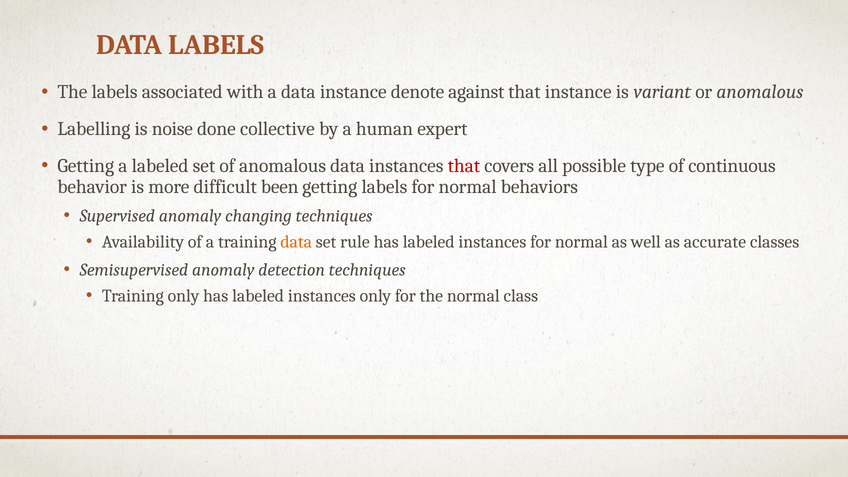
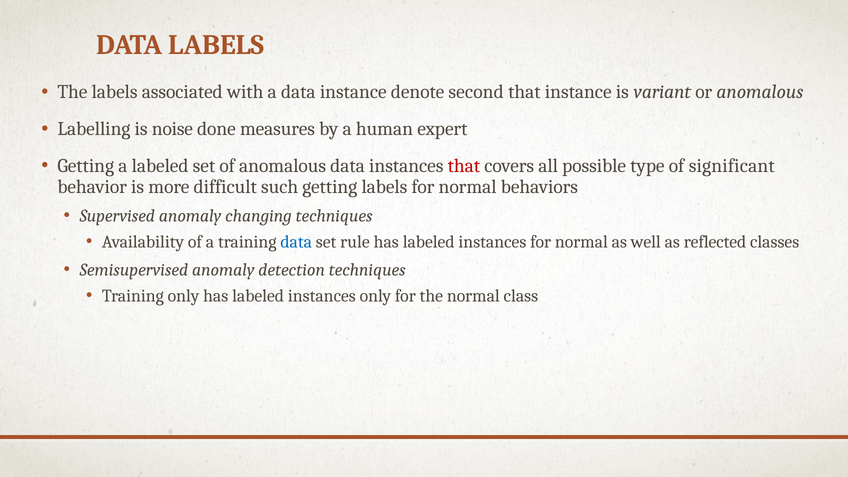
against: against -> second
collective: collective -> measures
continuous: continuous -> significant
been: been -> such
data at (296, 242) colour: orange -> blue
accurate: accurate -> reflected
